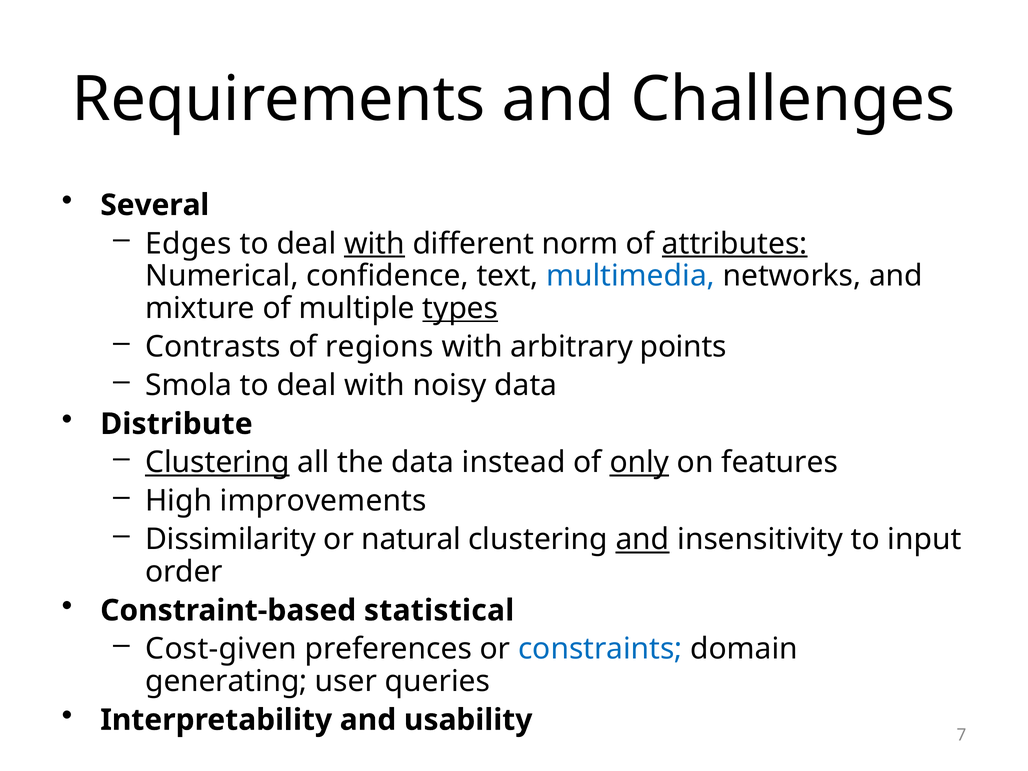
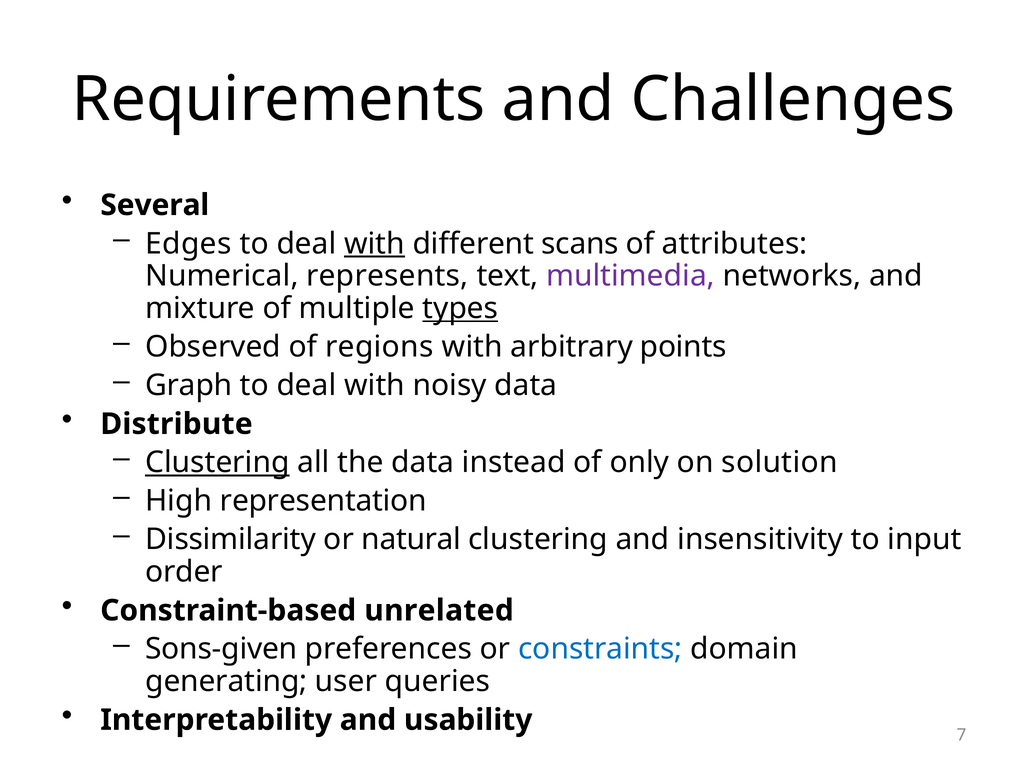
norm: norm -> scans
attributes underline: present -> none
confidence: confidence -> represents
multimedia colour: blue -> purple
Contrasts: Contrasts -> Observed
Smola: Smola -> Graph
only underline: present -> none
features: features -> solution
improvements: improvements -> representation
and at (643, 540) underline: present -> none
statistical: statistical -> unrelated
Cost-given: Cost-given -> Sons-given
